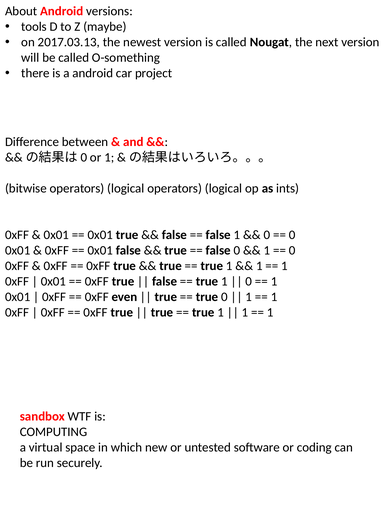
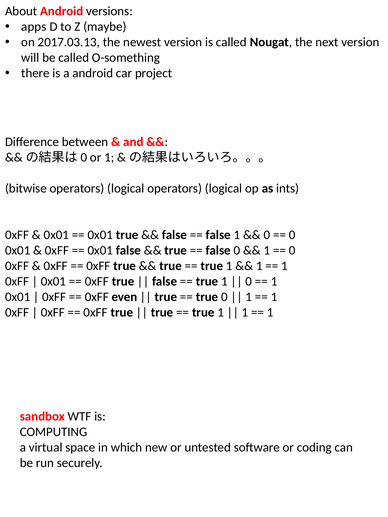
tools: tools -> apps
